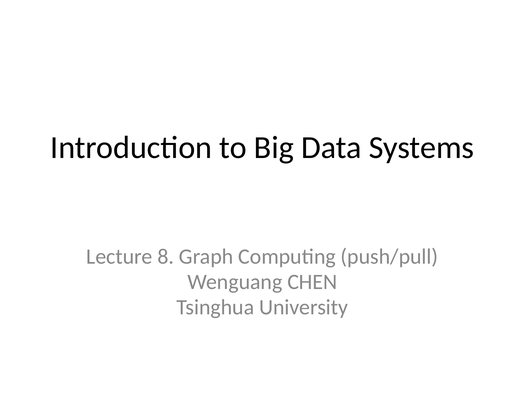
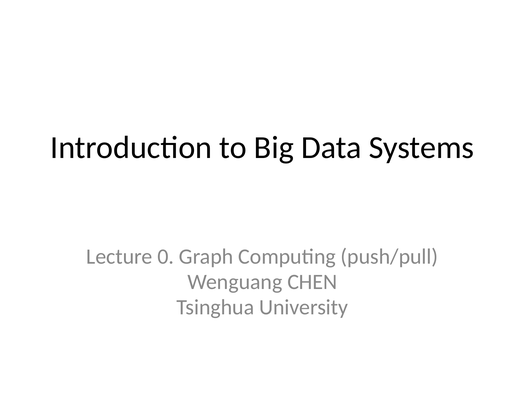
8: 8 -> 0
